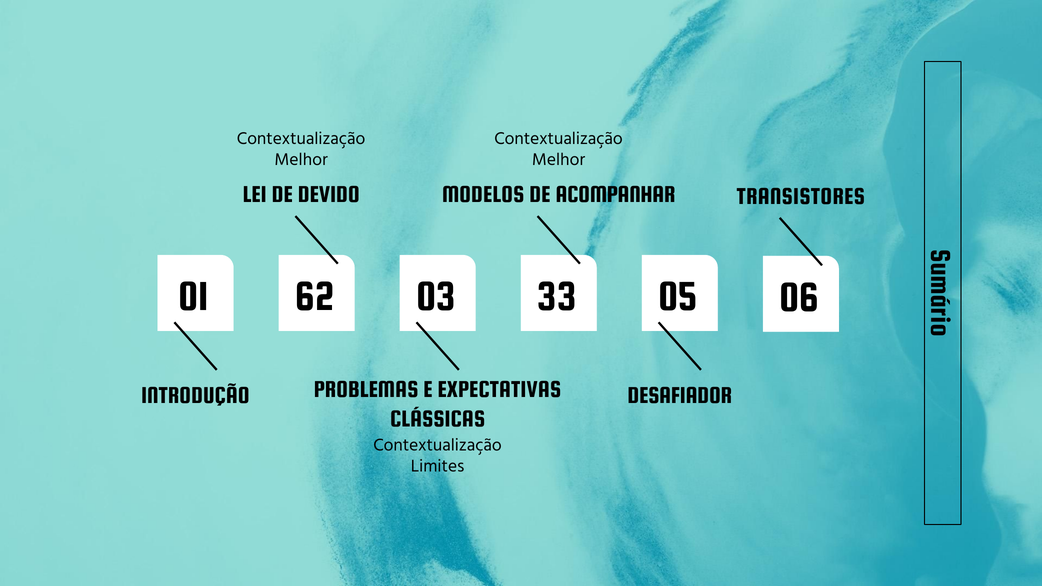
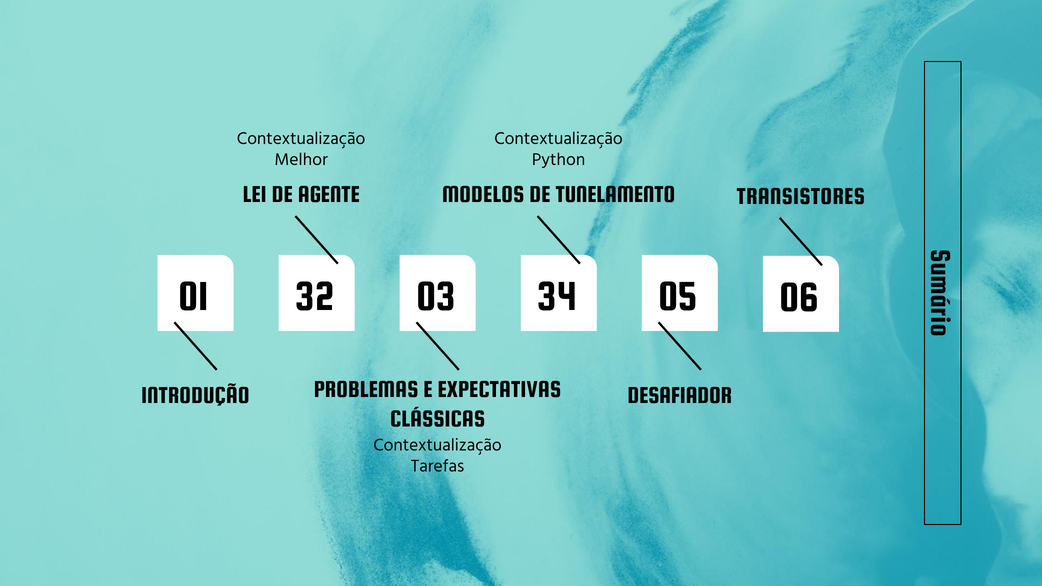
Melhor at (559, 160): Melhor -> Python
DEVIDO: DEVIDO -> AGENTE
ACOMPANHAR: ACOMPANHAR -> TUNELAMENTO
62: 62 -> 32
33: 33 -> 34
Limites: Limites -> Tarefas
